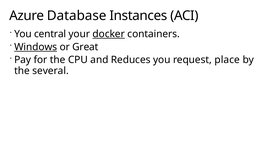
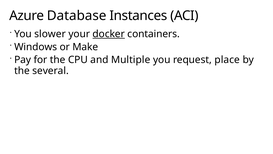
central: central -> slower
Windows underline: present -> none
Great: Great -> Make
Reduces: Reduces -> Multiple
